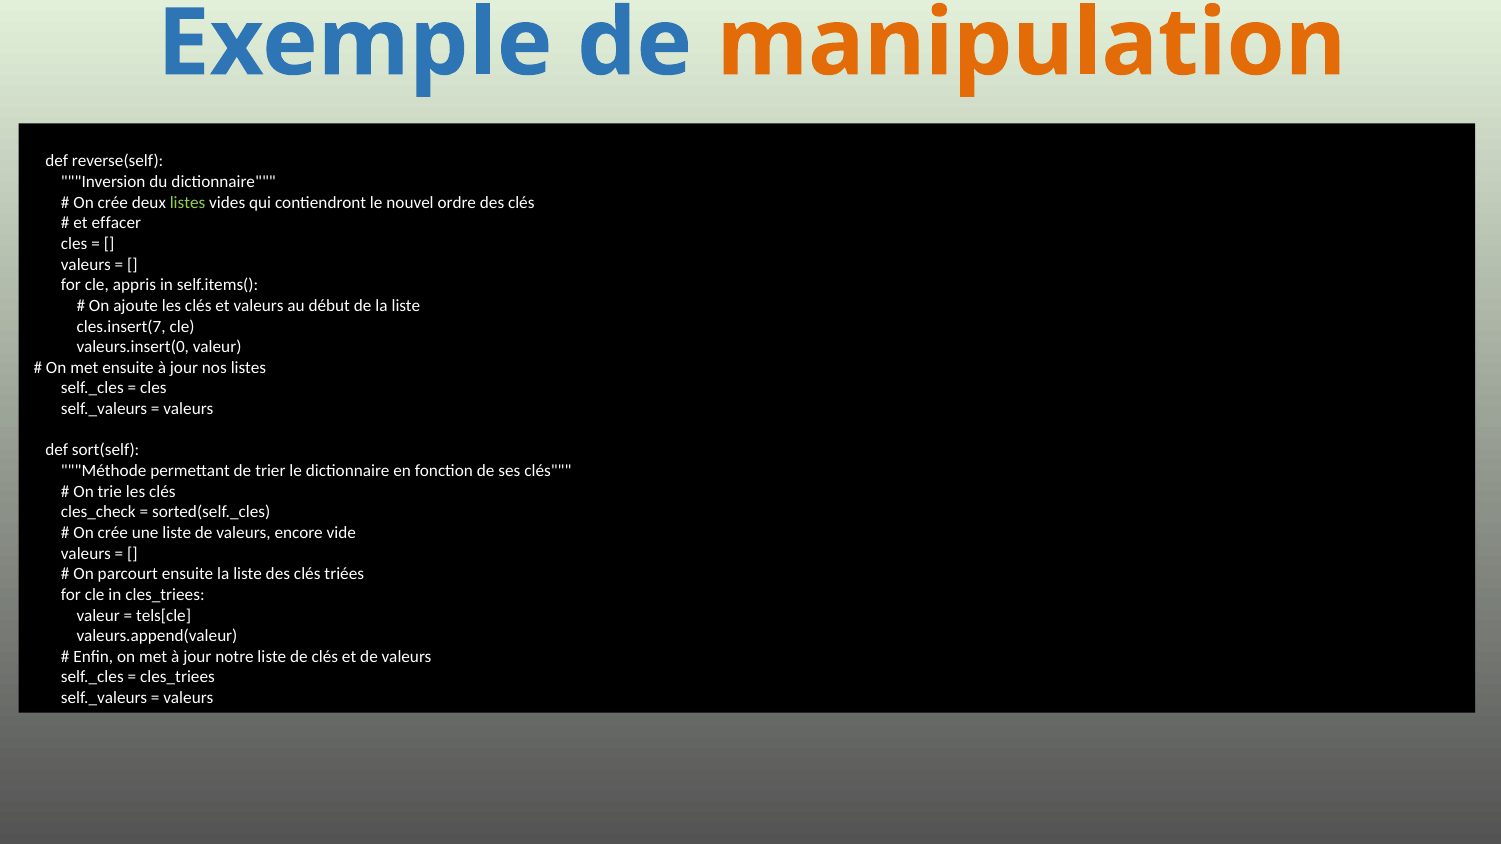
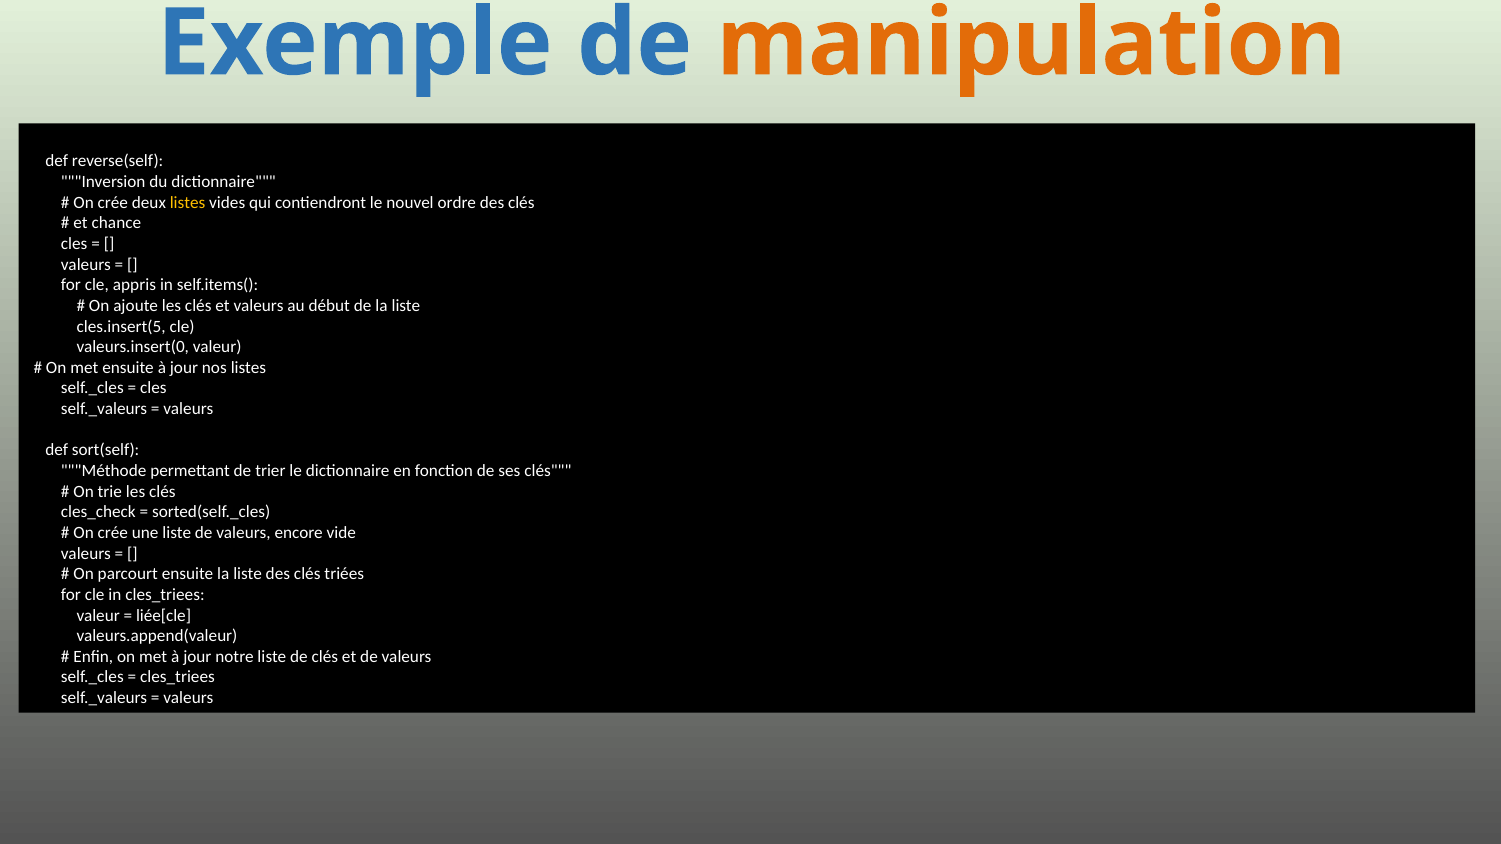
listes at (188, 203) colour: light green -> yellow
effacer: effacer -> chance
cles.insert(7: cles.insert(7 -> cles.insert(5
tels[cle: tels[cle -> liée[cle
